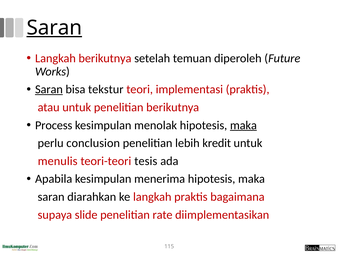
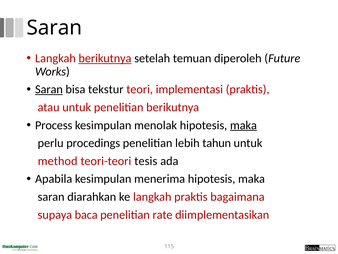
Saran at (54, 28) underline: present -> none
berikutnya at (105, 58) underline: none -> present
conclusion: conclusion -> procedings
kredit: kredit -> tahun
menulis: menulis -> method
slide: slide -> baca
